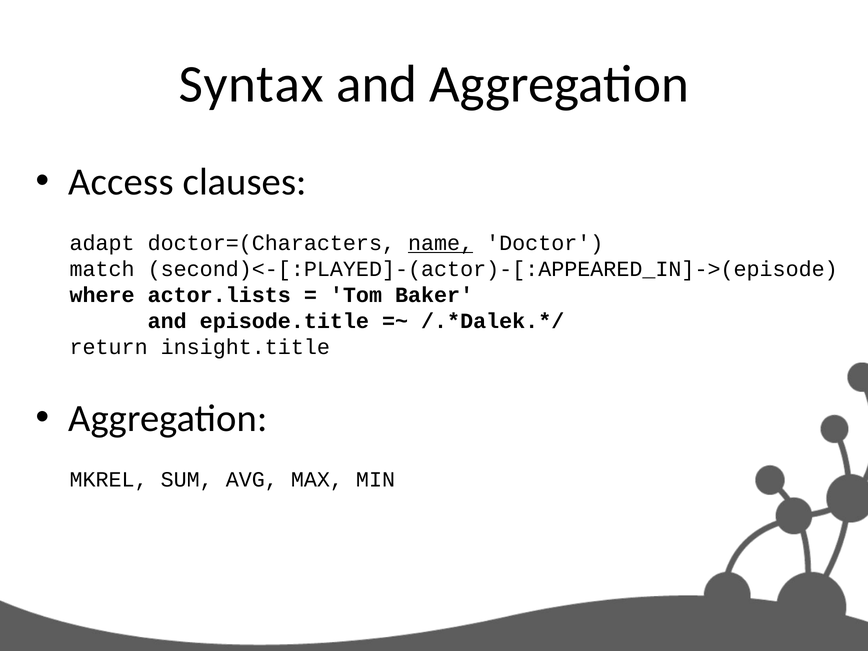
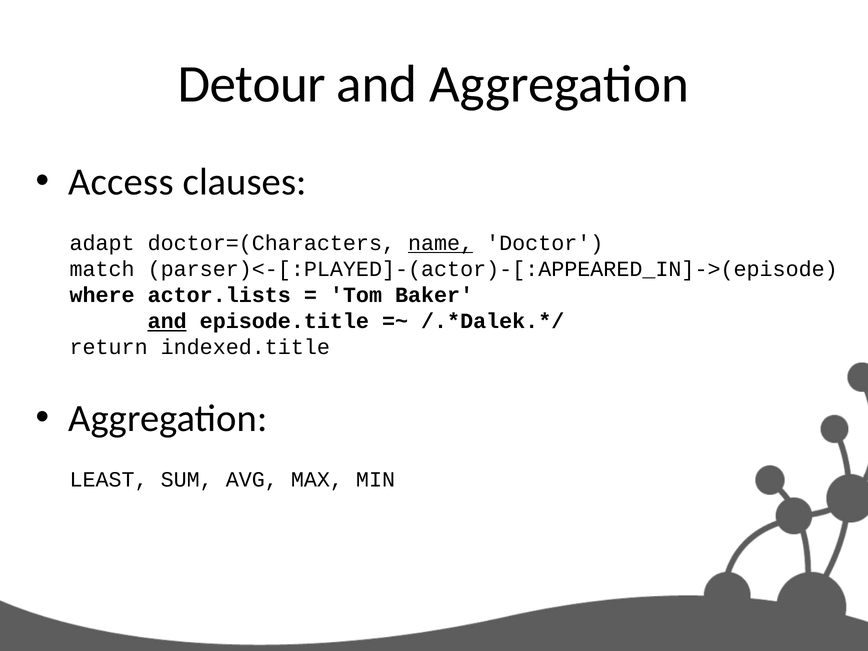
Syntax: Syntax -> Detour
second)<-[:PLAYED]-(actor)-[:APPEARED_IN]->(episode: second)<-[:PLAYED]-(actor)-[:APPEARED_IN]->(episode -> parser)<-[:PLAYED]-(actor)-[:APPEARED_IN]->(episode
and at (167, 321) underline: none -> present
insight.title: insight.title -> indexed.title
MKREL: MKREL -> LEAST
